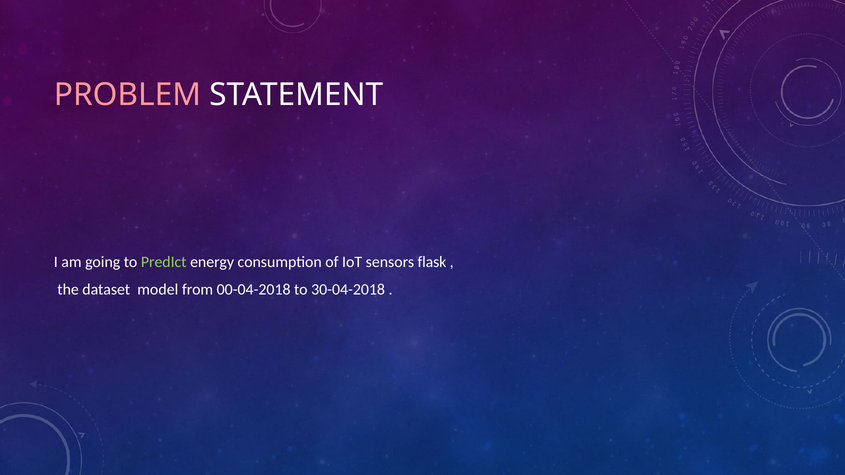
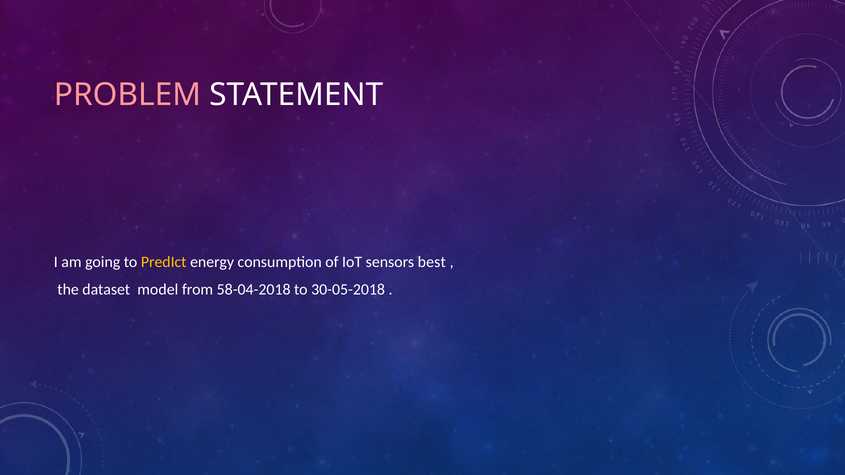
PredIct colour: light green -> yellow
flask: flask -> best
00-04-2018: 00-04-2018 -> 58-04-2018
30-04-2018: 30-04-2018 -> 30-05-2018
